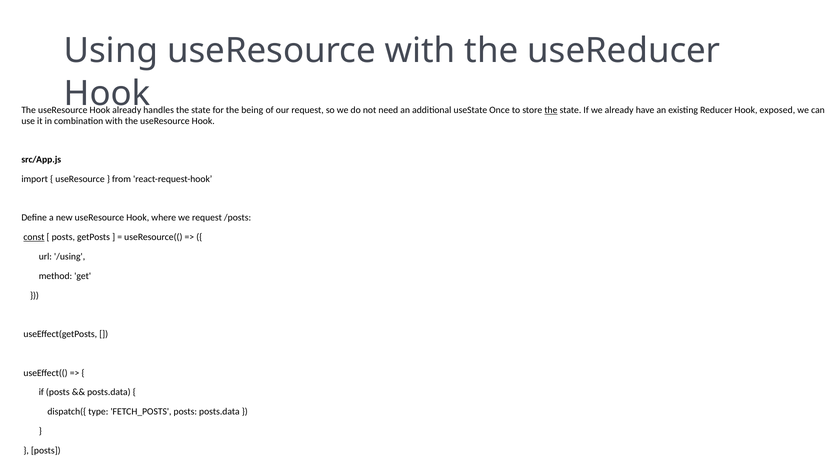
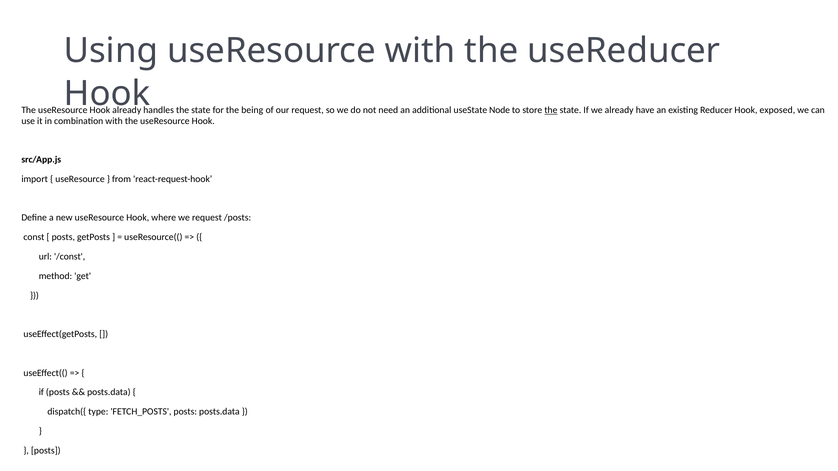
Once: Once -> Node
const underline: present -> none
/using: /using -> /const
